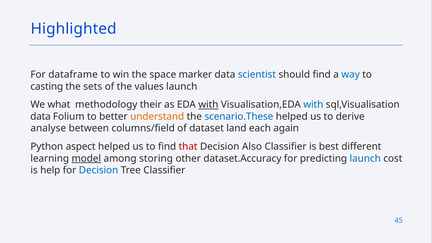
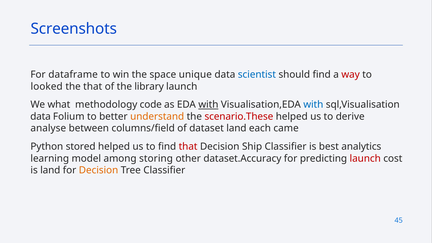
Highlighted: Highlighted -> Screenshots
marker: marker -> unique
way colour: blue -> red
casting: casting -> looked
the sets: sets -> that
values: values -> library
their: their -> code
scenario.These colour: blue -> red
again: again -> came
aspect: aspect -> stored
Also: Also -> Ship
different: different -> analytics
model underline: present -> none
launch at (365, 158) colour: blue -> red
is help: help -> land
Decision at (99, 170) colour: blue -> orange
